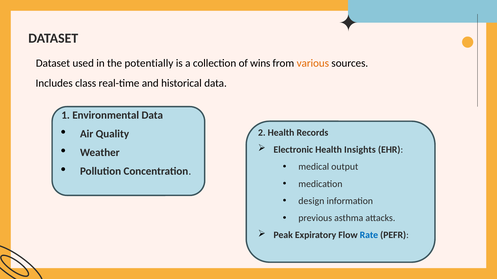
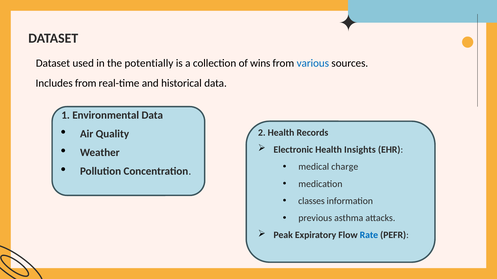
various colour: orange -> blue
Includes class: class -> from
output: output -> charge
design: design -> classes
